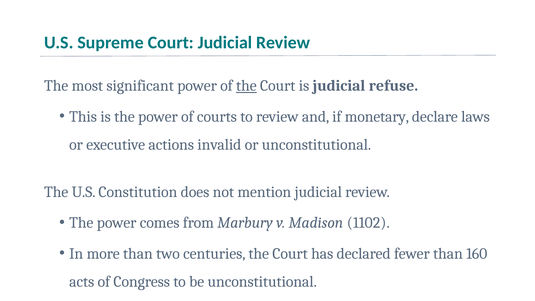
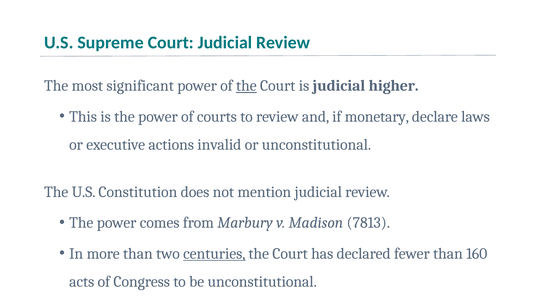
refuse: refuse -> higher
1102: 1102 -> 7813
centuries underline: none -> present
